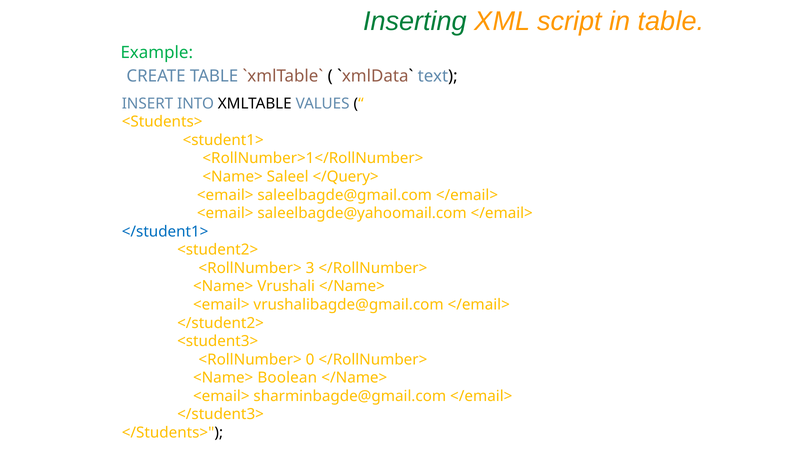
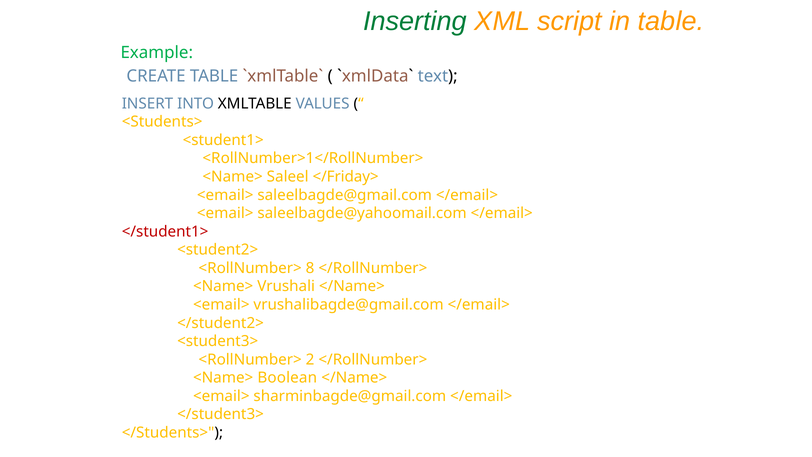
</Query>: </Query> -> </Friday>
</student1> colour: blue -> red
3: 3 -> 8
0: 0 -> 2
